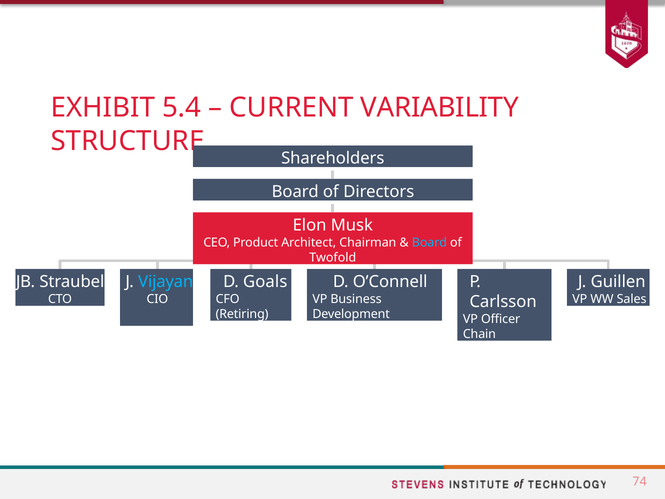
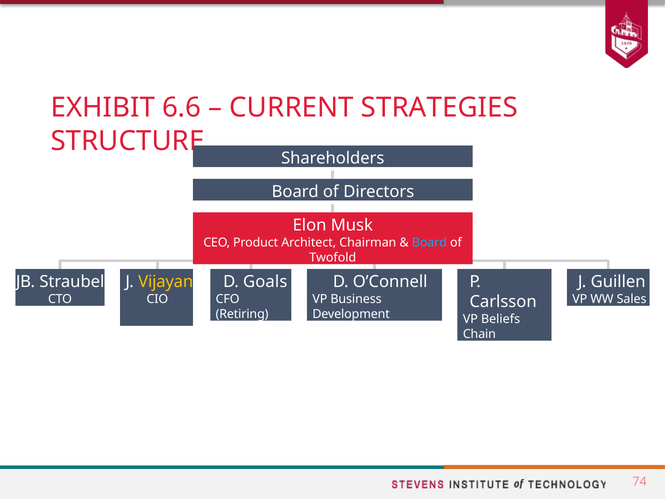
5.4: 5.4 -> 6.6
VARIABILITY: VARIABILITY -> STRATEGIES
Vijayan colour: light blue -> yellow
Officer: Officer -> Beliefs
